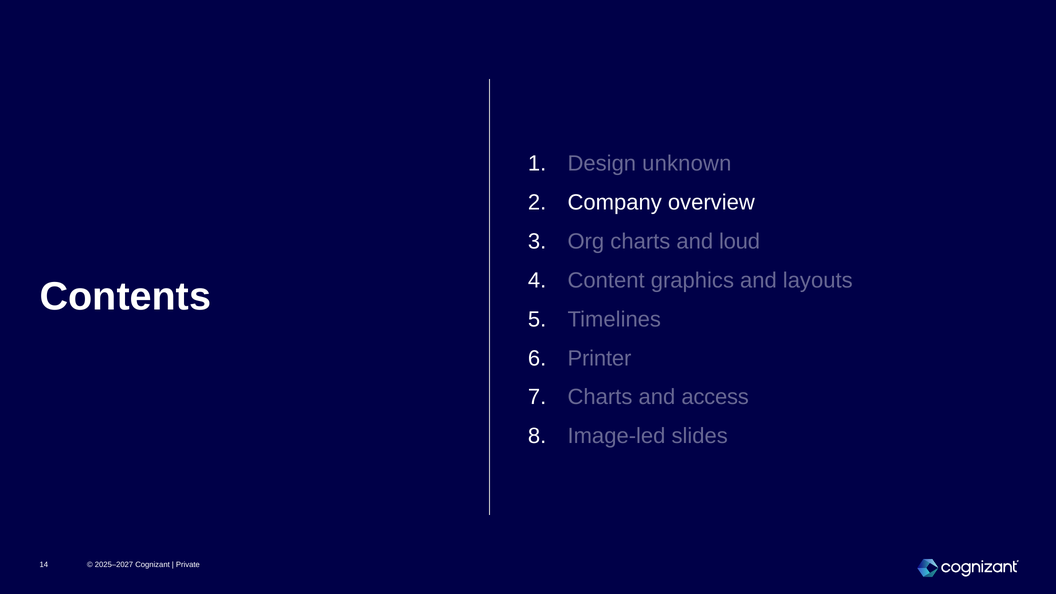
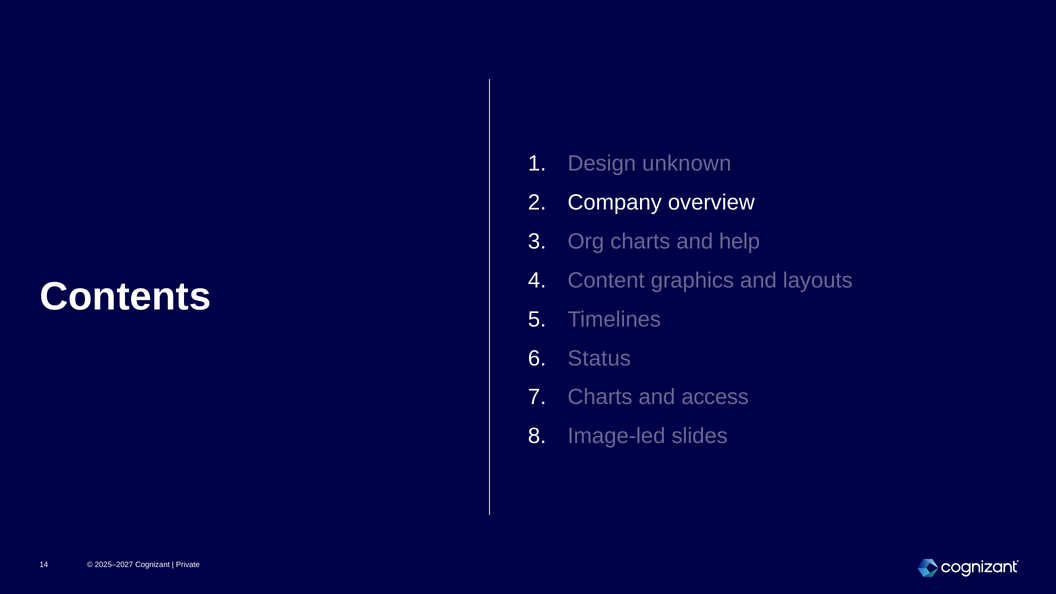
loud: loud -> help
Printer: Printer -> Status
